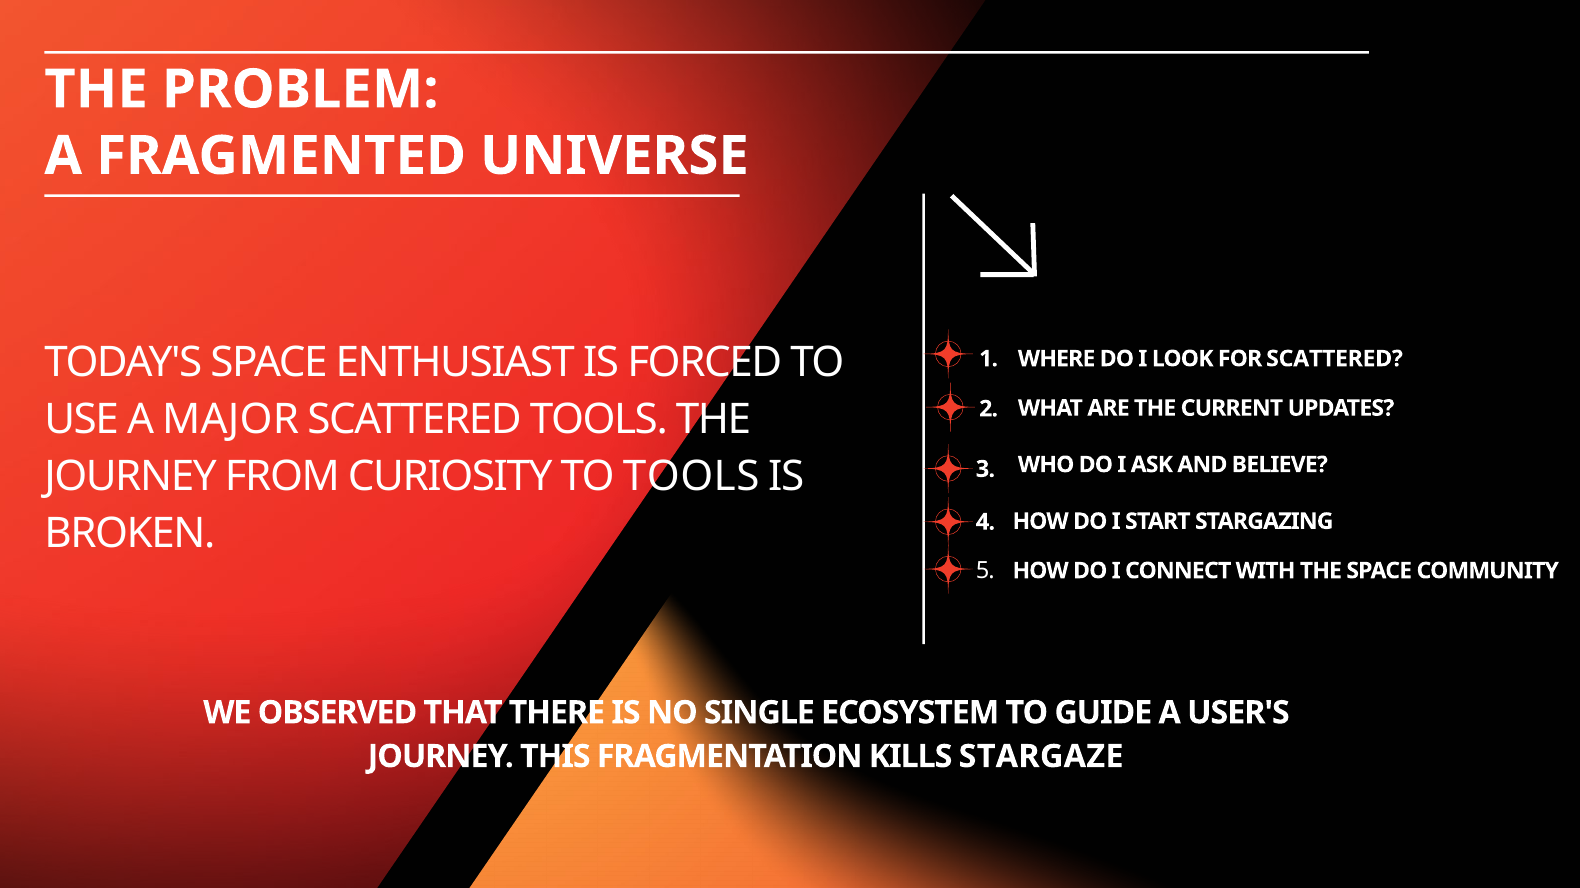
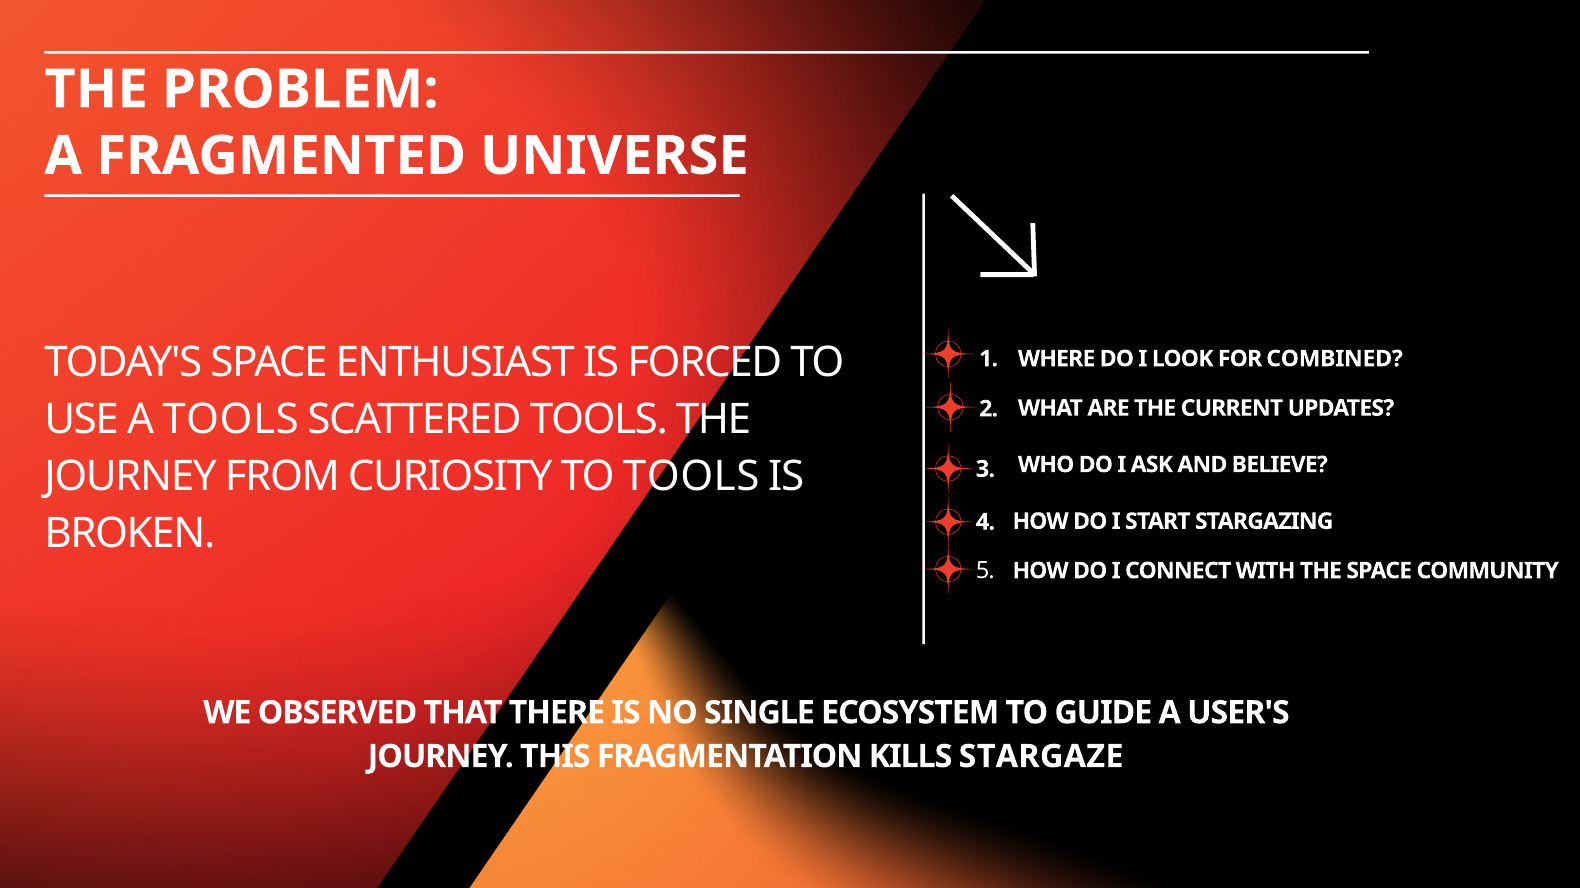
FOR SCATTERED: SCATTERED -> COMBINED
A MAJOR: MAJOR -> TOOLS
